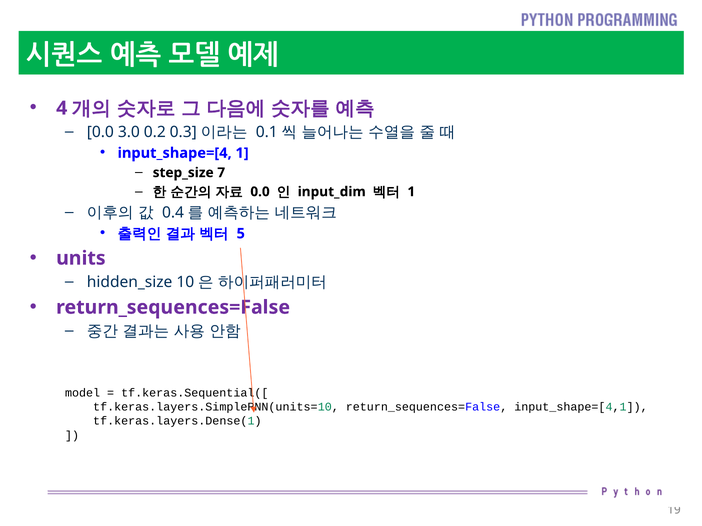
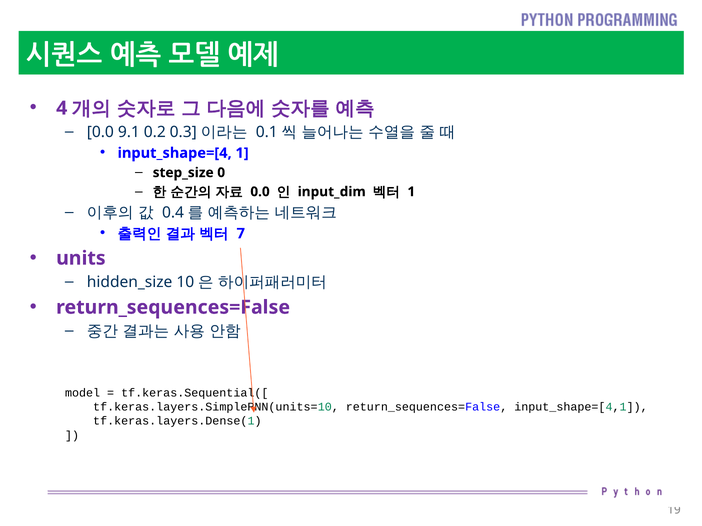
3.0: 3.0 -> 9.1
7: 7 -> 0
5: 5 -> 7
